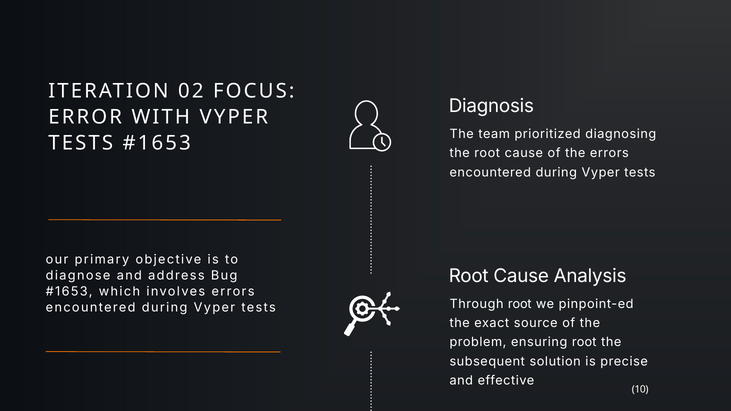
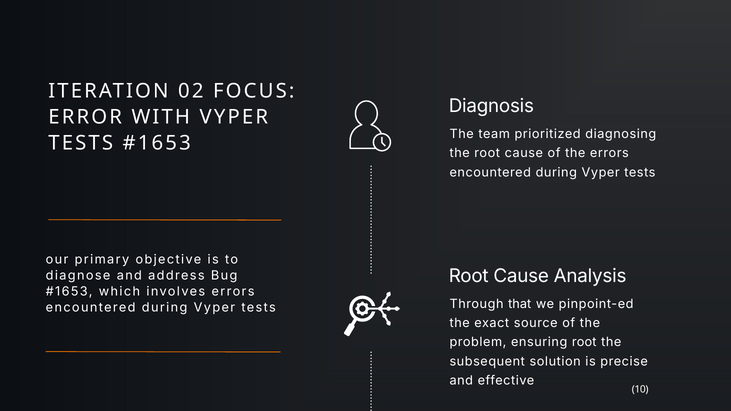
Through root: root -> that
